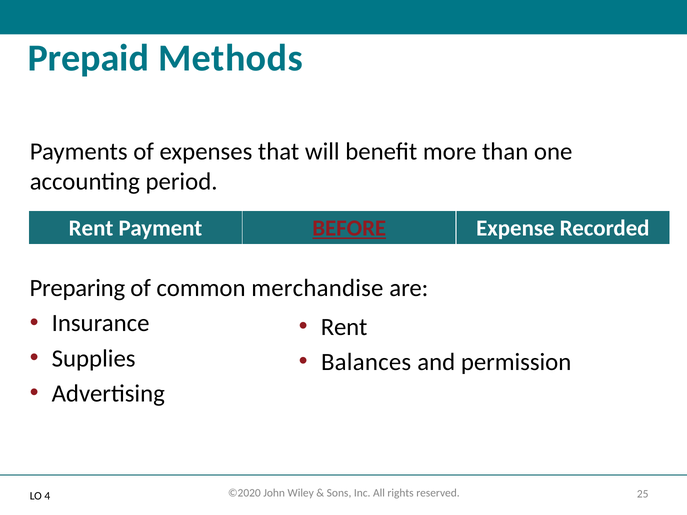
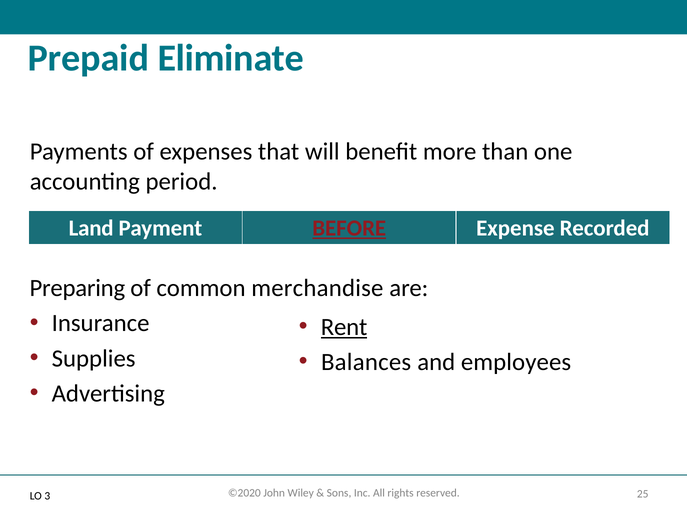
Methods: Methods -> Eliminate
Rent at (91, 228): Rent -> Land
Rent at (344, 327) underline: none -> present
permission: permission -> employees
4: 4 -> 3
